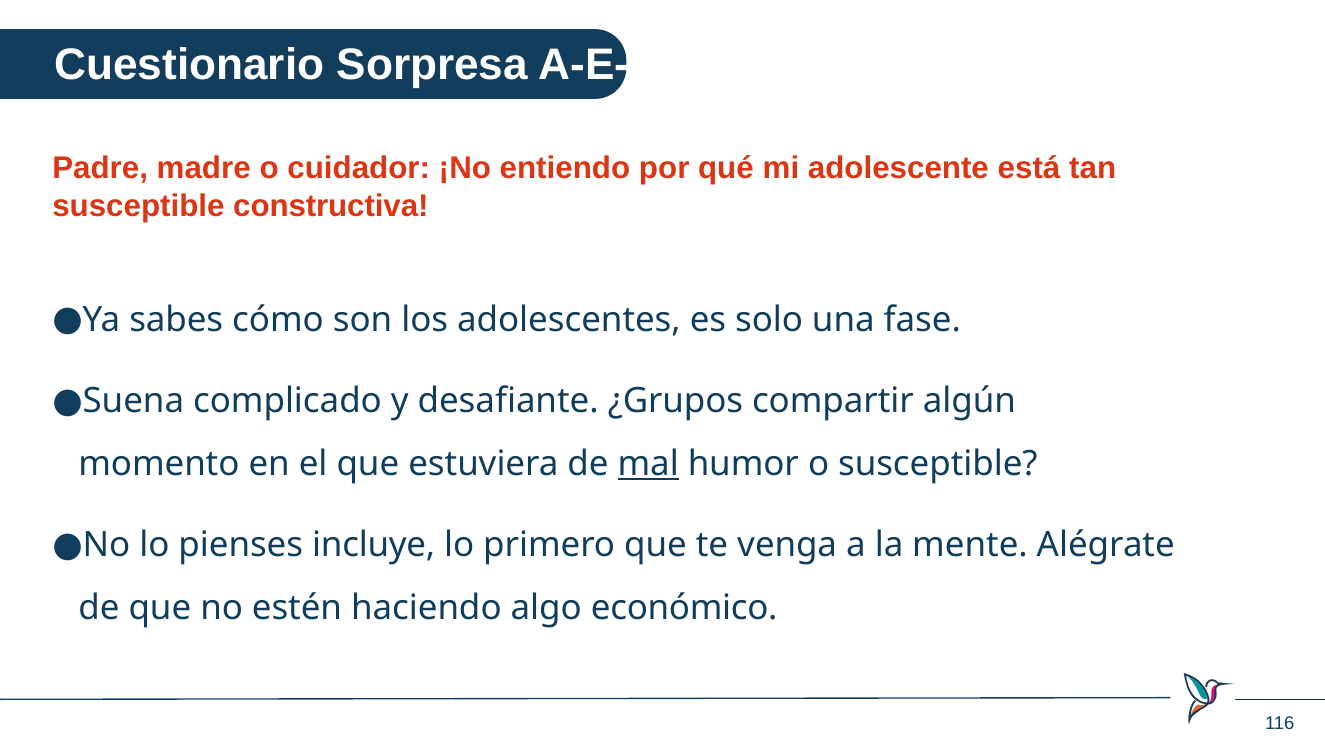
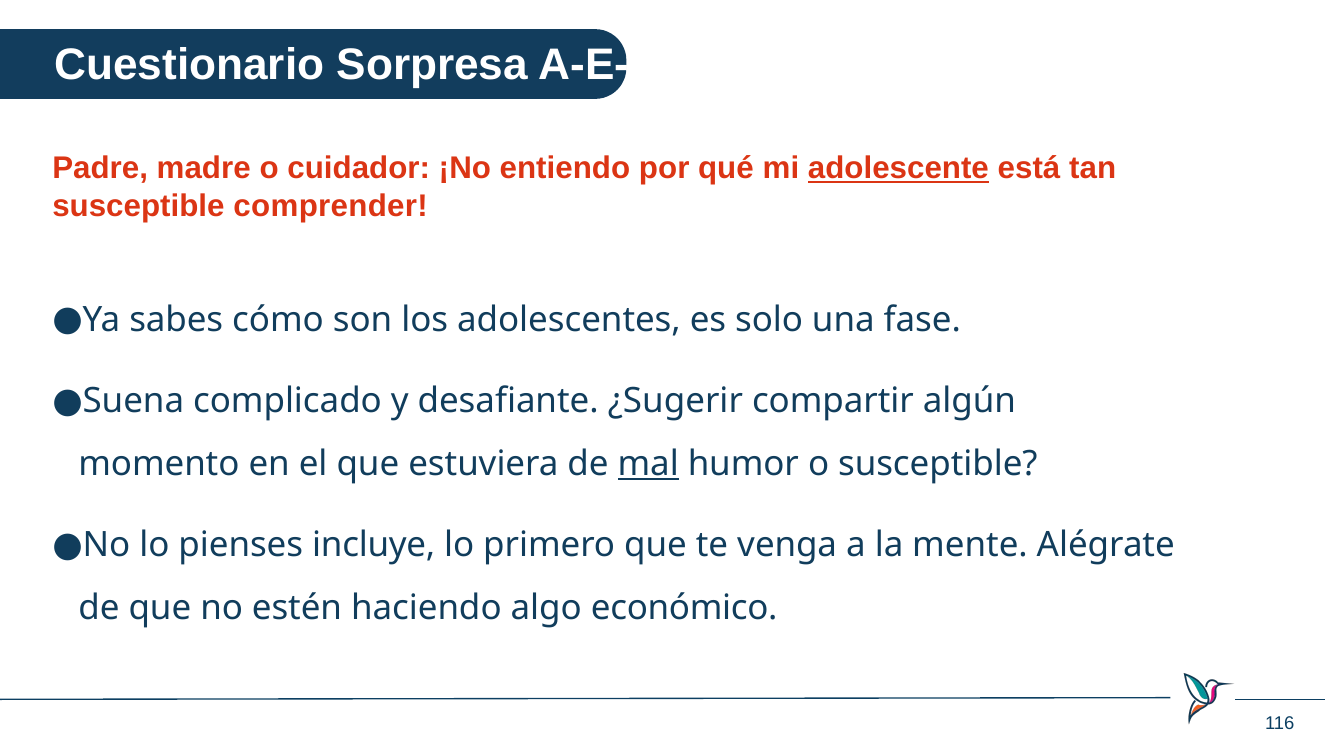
adolescente underline: none -> present
constructiva: constructiva -> comprender
¿Grupos: ¿Grupos -> ¿Sugerir
